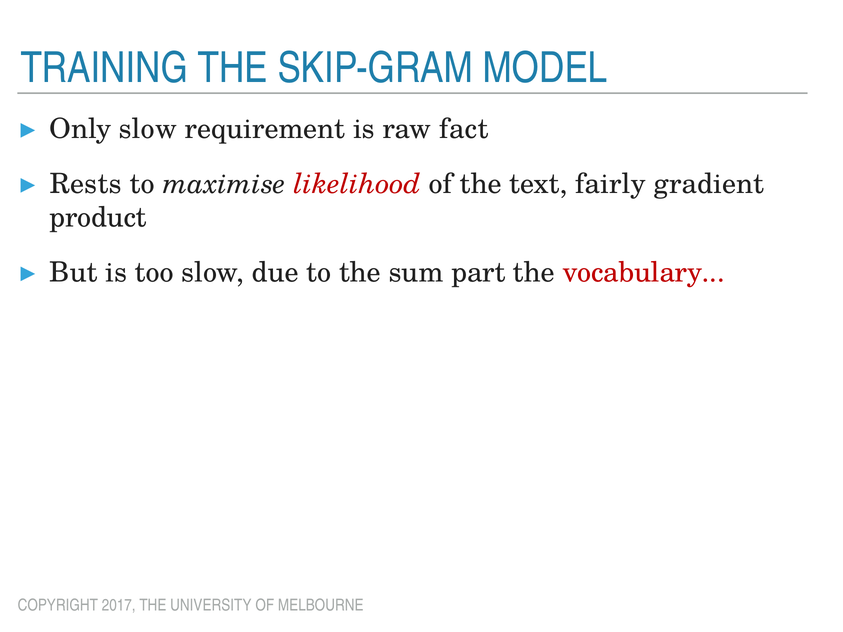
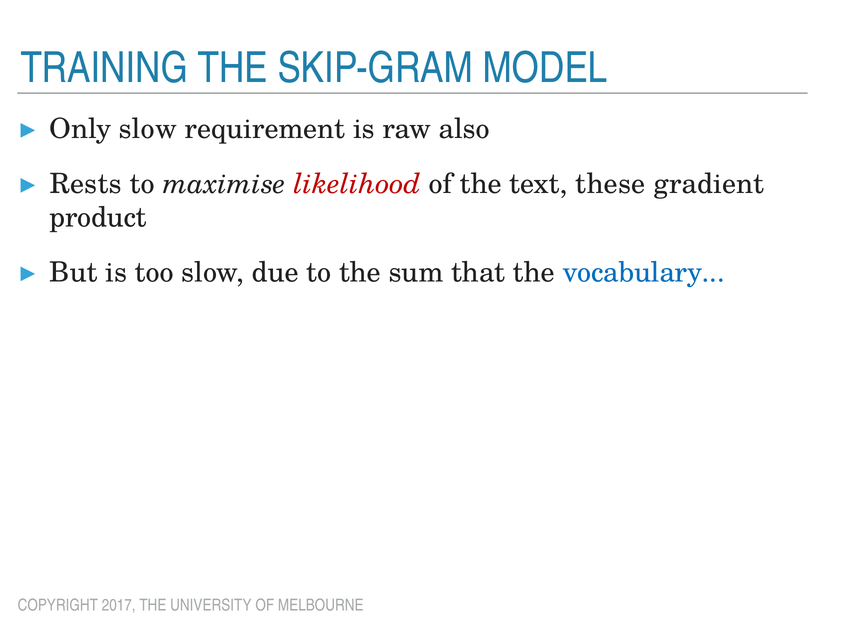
fact: fact -> also
fairly: fairly -> these
part: part -> that
vocabulary colour: red -> blue
